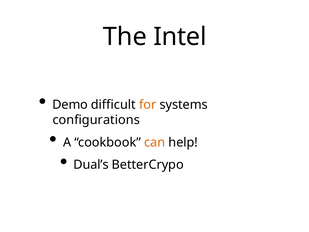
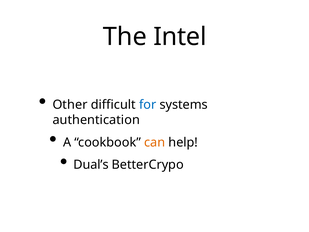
Demo: Demo -> Other
for colour: orange -> blue
configurations: configurations -> authentication
